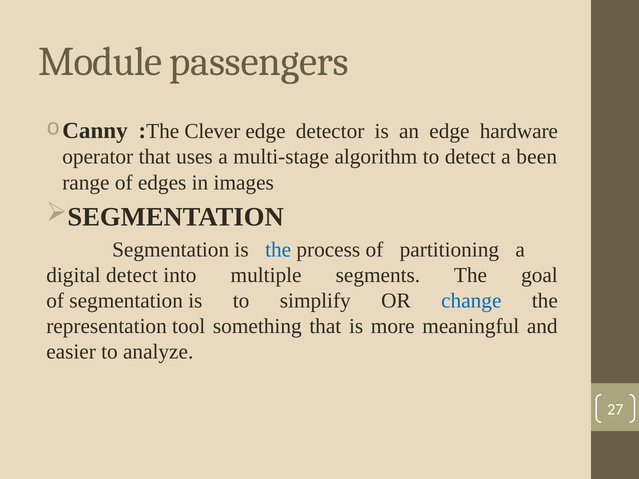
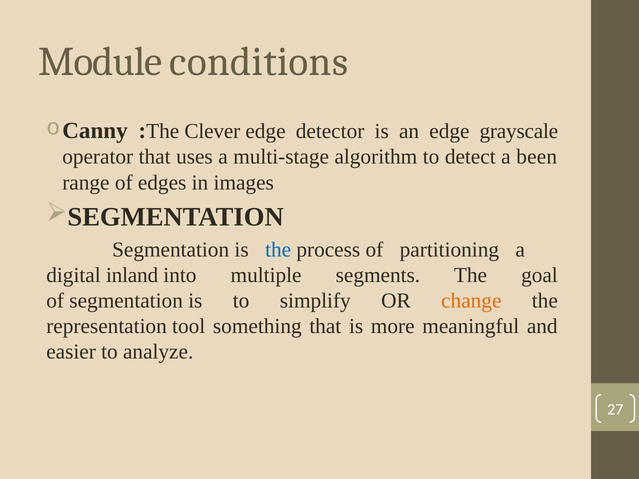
passengers: passengers -> conditions
hardware: hardware -> grayscale
digital detect: detect -> inland
change colour: blue -> orange
